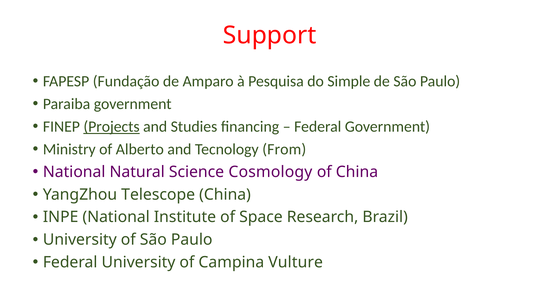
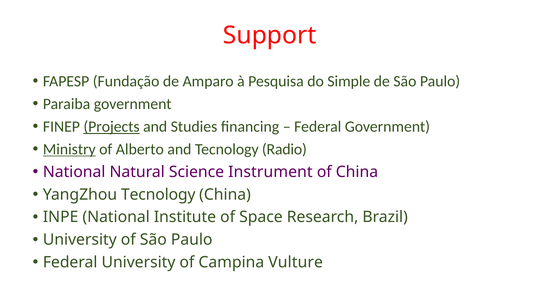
Ministry underline: none -> present
From: From -> Radio
Cosmology: Cosmology -> Instrument
YangZhou Telescope: Telescope -> Tecnology
